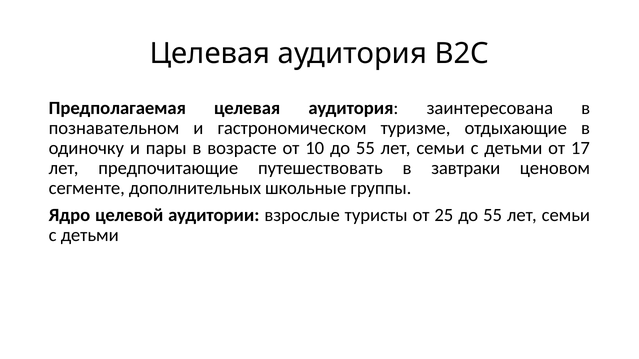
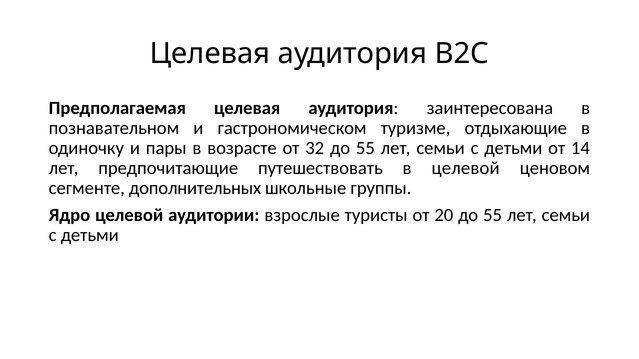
10: 10 -> 32
17: 17 -> 14
в завтраки: завтраки -> целевой
25: 25 -> 20
